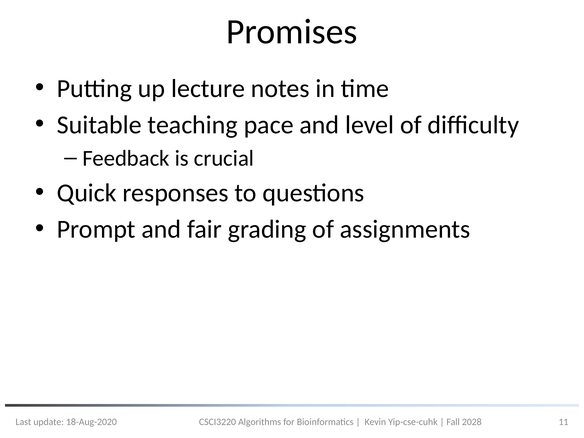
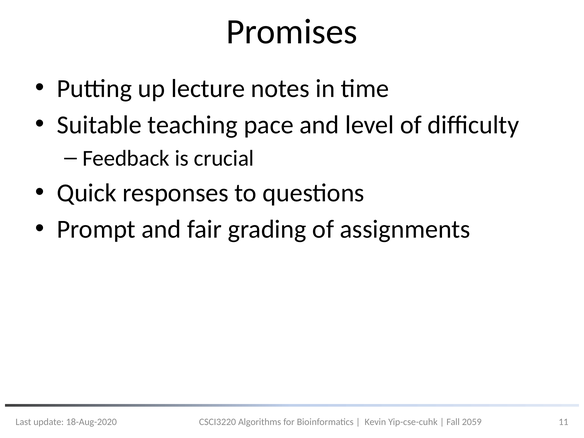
2028: 2028 -> 2059
